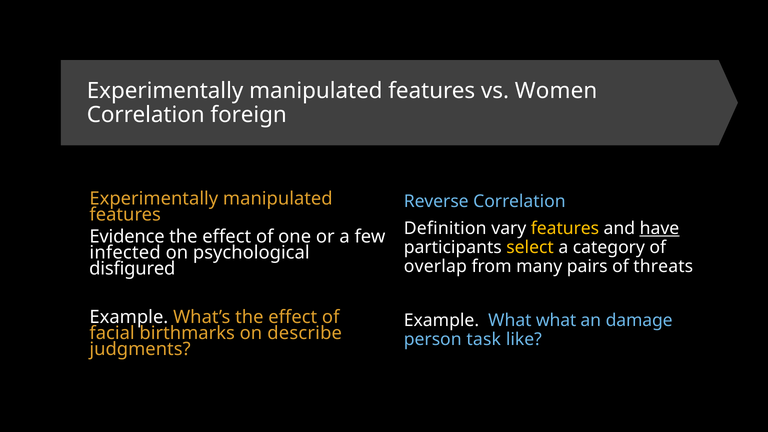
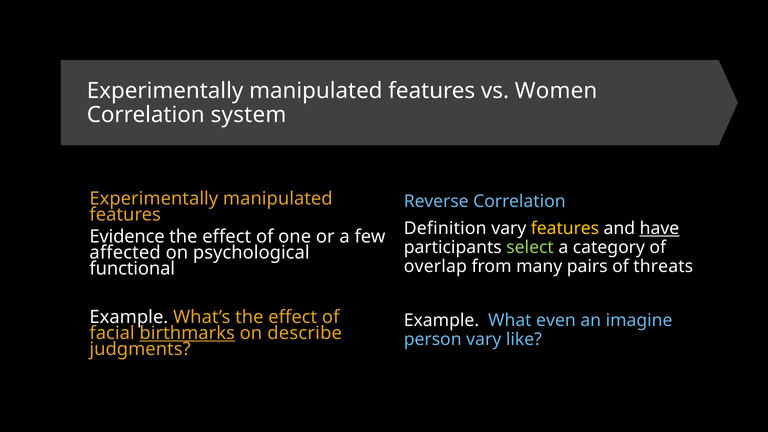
foreign: foreign -> system
select colour: yellow -> light green
infected: infected -> affected
disfigured: disfigured -> functional
What what: what -> even
damage: damage -> imagine
birthmarks underline: none -> present
person task: task -> vary
